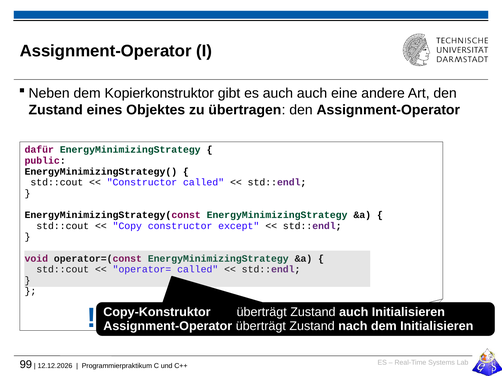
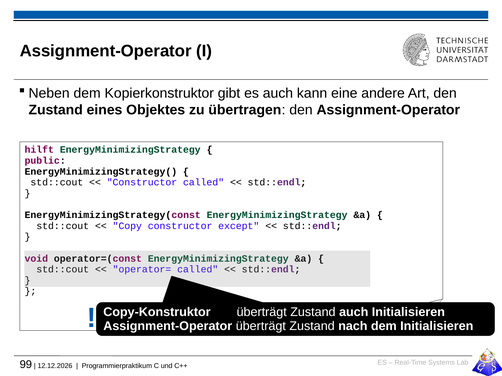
auch auch: auch -> kann
dafür: dafür -> hilft
